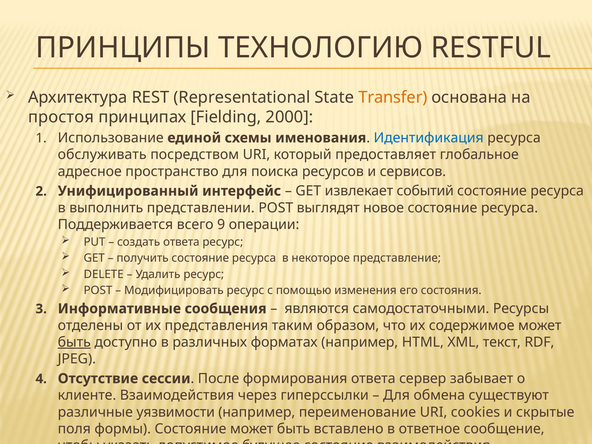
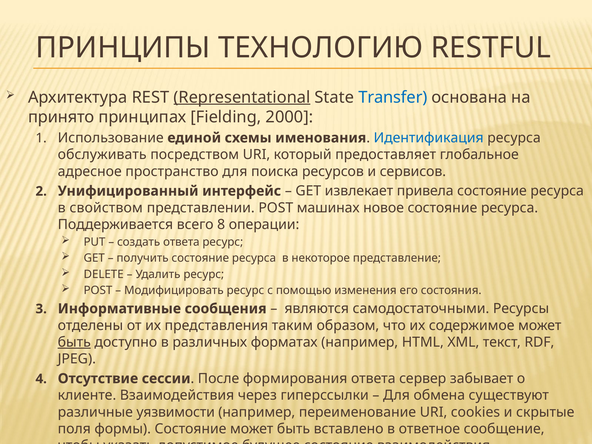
Representational underline: none -> present
Transfer colour: orange -> blue
простоя: простоя -> принято
событий: событий -> привела
выполнить: выполнить -> свойством
выглядят: выглядят -> машинах
9: 9 -> 8
